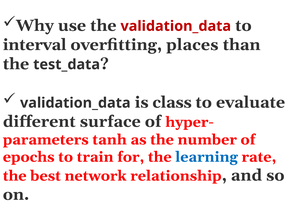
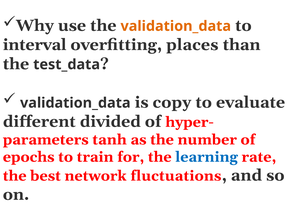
validation_data at (176, 26) colour: red -> orange
class: class -> copy
surface: surface -> divided
relationship: relationship -> fluctuations
